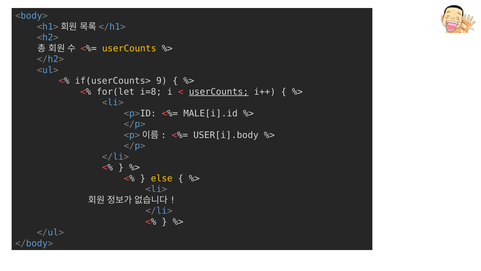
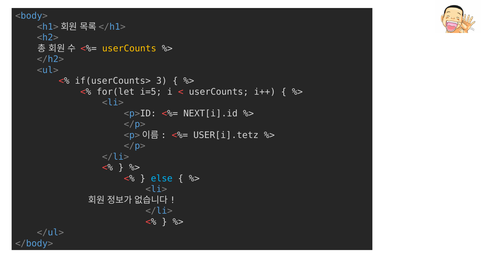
9: 9 -> 3
i=8: i=8 -> i=5
userCounts at (219, 92) underline: present -> none
MALE[i].id: MALE[i].id -> NEXT[i].id
USER[i].body: USER[i].body -> USER[i].tetz
else colour: yellow -> light blue
